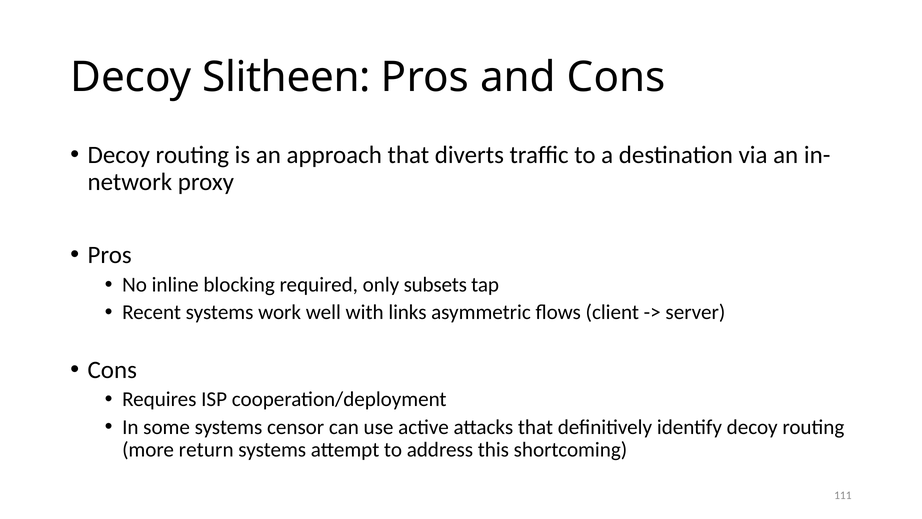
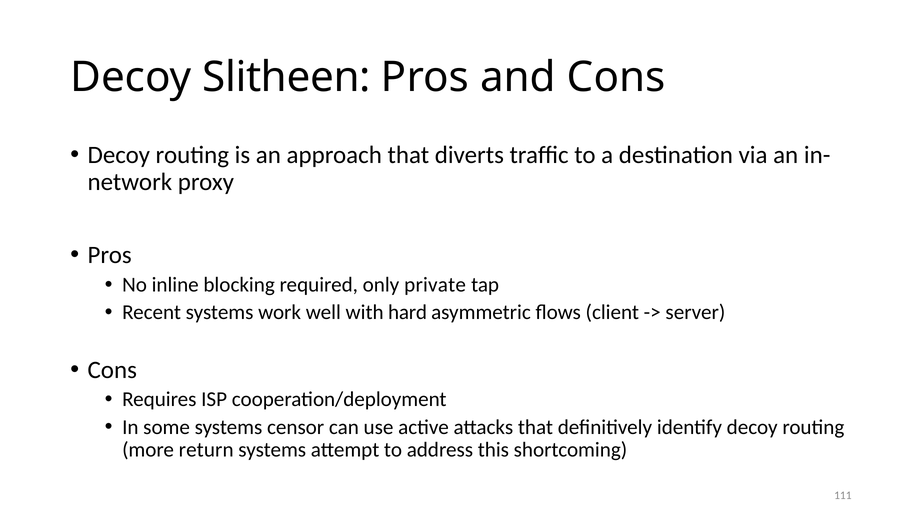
subsets: subsets -> private
links: links -> hard
